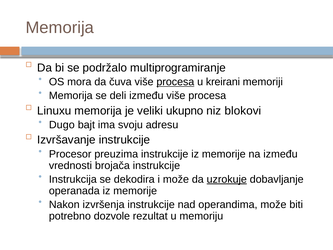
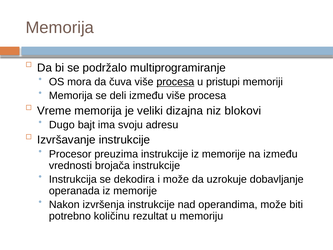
kreirani: kreirani -> pristupi
Linuxu: Linuxu -> Vreme
ukupno: ukupno -> dizajna
uzrokuje underline: present -> none
dozvole: dozvole -> količinu
